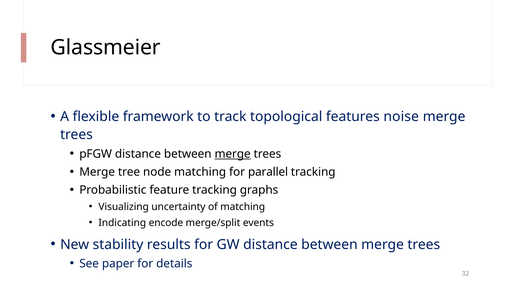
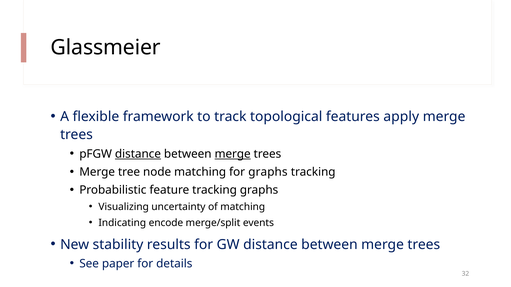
noise: noise -> apply
distance at (138, 154) underline: none -> present
for parallel: parallel -> graphs
